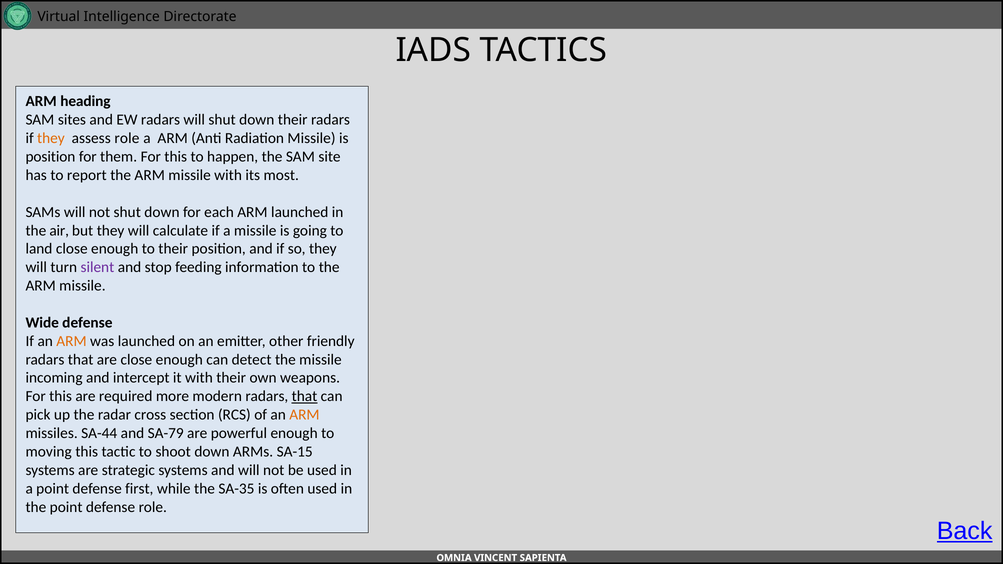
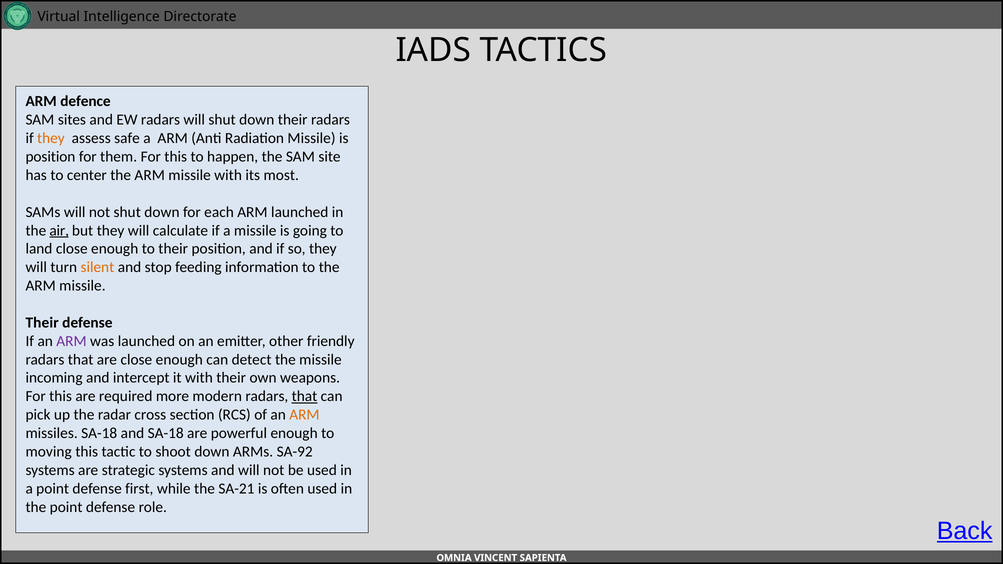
heading: heading -> defence
assess role: role -> safe
report: report -> center
air underline: none -> present
silent colour: purple -> orange
Wide at (42, 323): Wide -> Their
ARM at (71, 341) colour: orange -> purple
missiles SA-44: SA-44 -> SA-18
and SA-79: SA-79 -> SA-18
SA-15: SA-15 -> SA-92
SA-35: SA-35 -> SA-21
